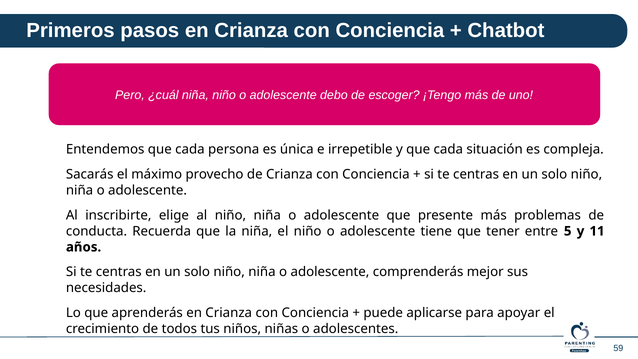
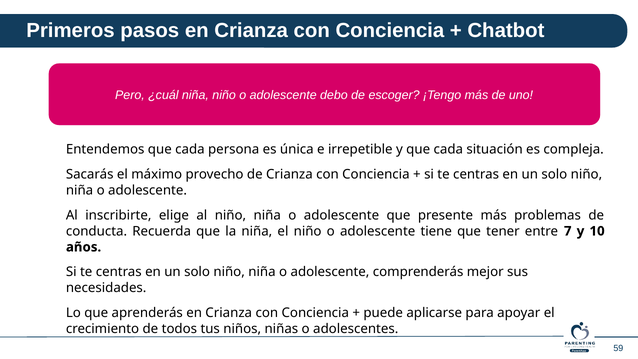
5: 5 -> 7
11: 11 -> 10
